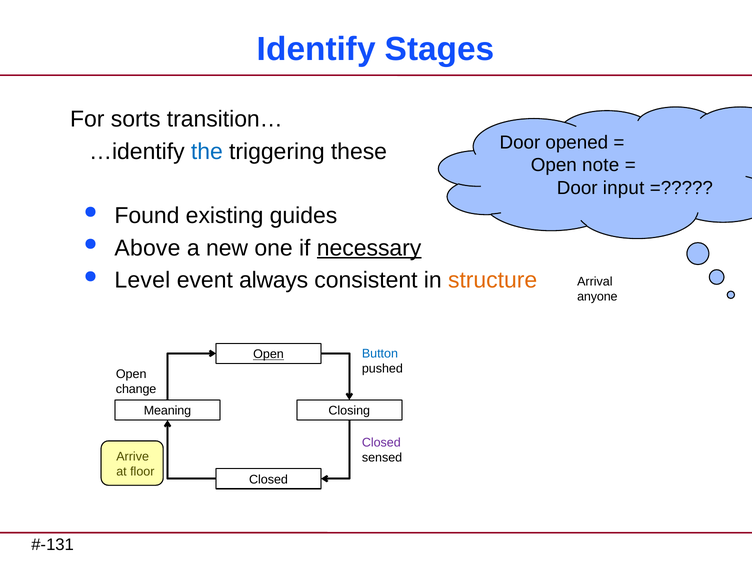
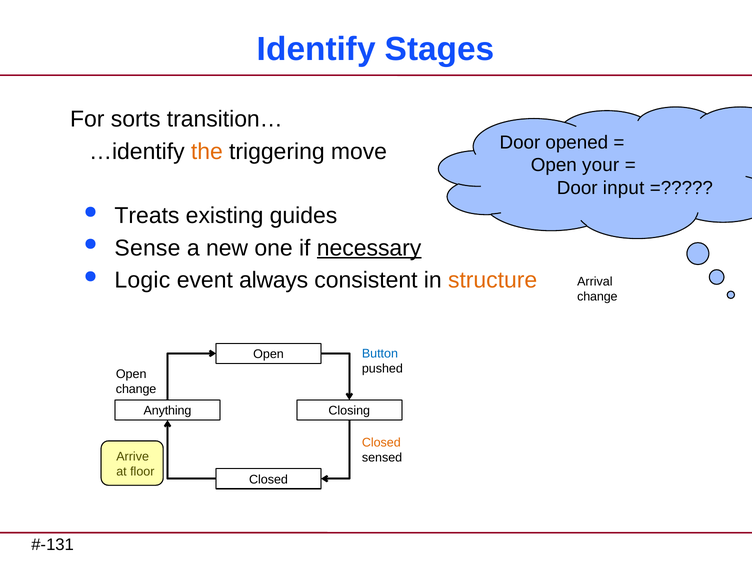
the colour: blue -> orange
these: these -> move
note: note -> your
Found: Found -> Treats
Above: Above -> Sense
Level: Level -> Logic
anyone at (597, 297): anyone -> change
Open at (269, 354) underline: present -> none
Meaning: Meaning -> Anything
Closed at (381, 443) colour: purple -> orange
